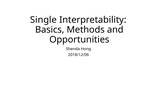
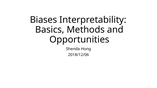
Single: Single -> Biases
